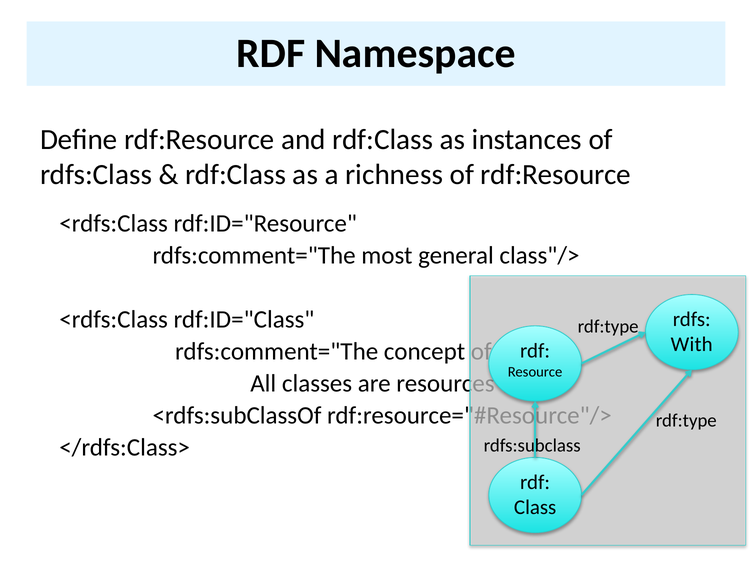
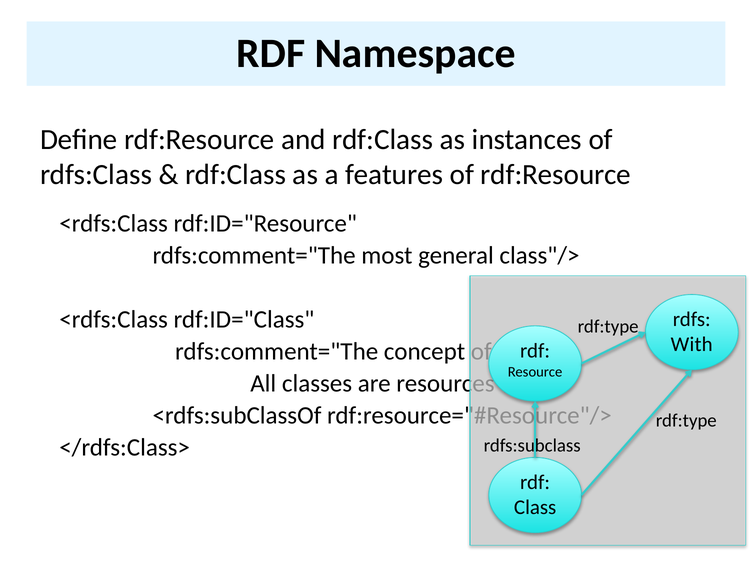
richness: richness -> features
